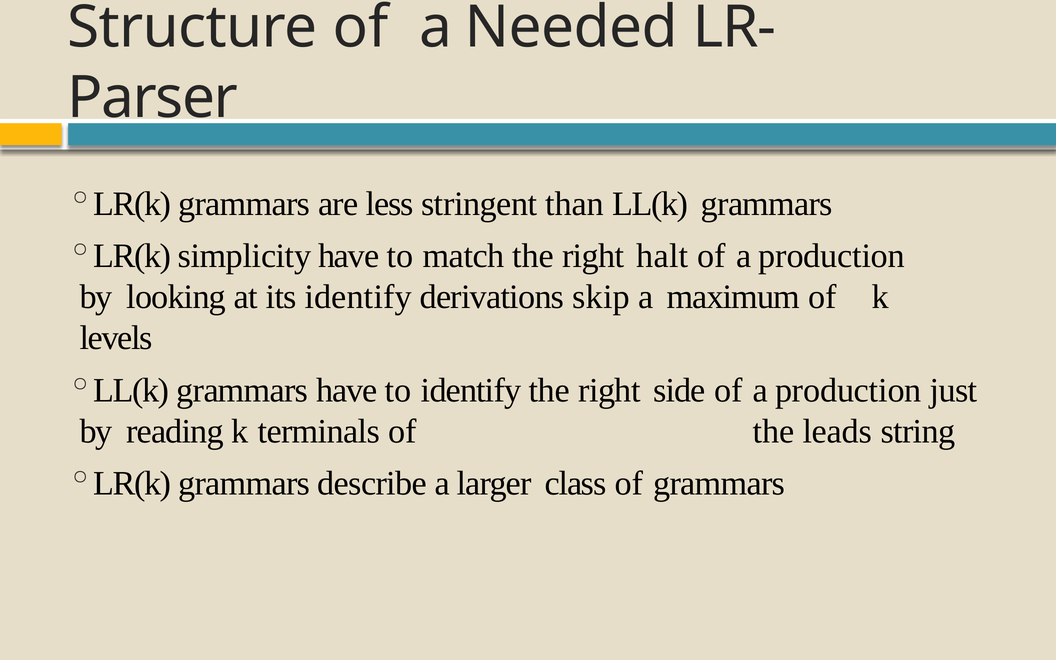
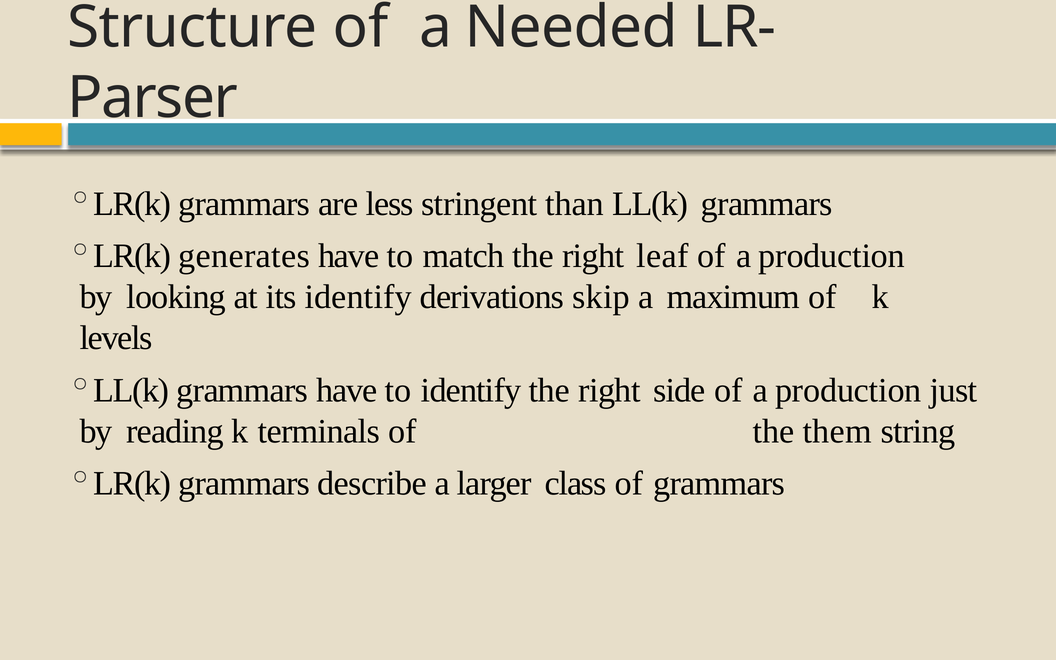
simplicity: simplicity -> generates
halt: halt -> leaf
leads: leads -> them
